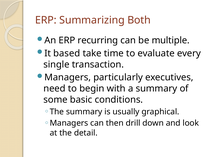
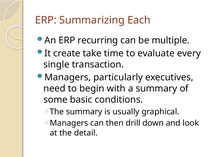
Both: Both -> Each
based: based -> create
